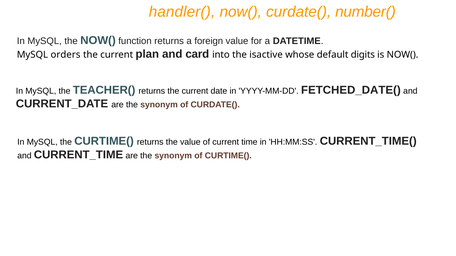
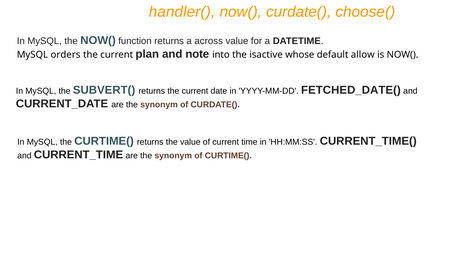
number(: number( -> choose(
foreign: foreign -> across
card: card -> note
digits: digits -> allow
TEACHER(: TEACHER( -> SUBVERT(
